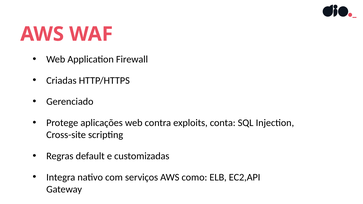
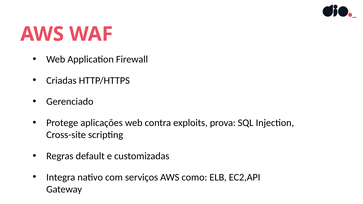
conta: conta -> prova
